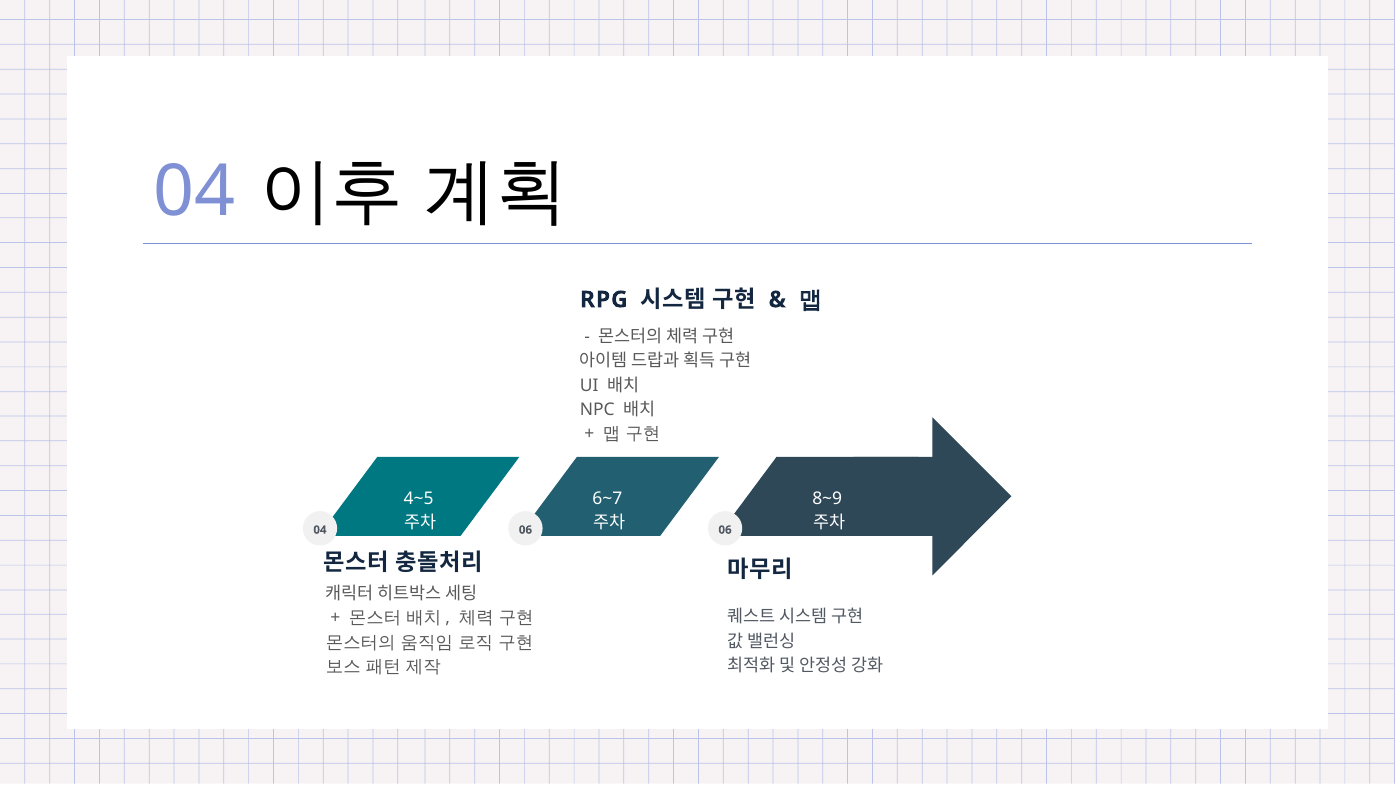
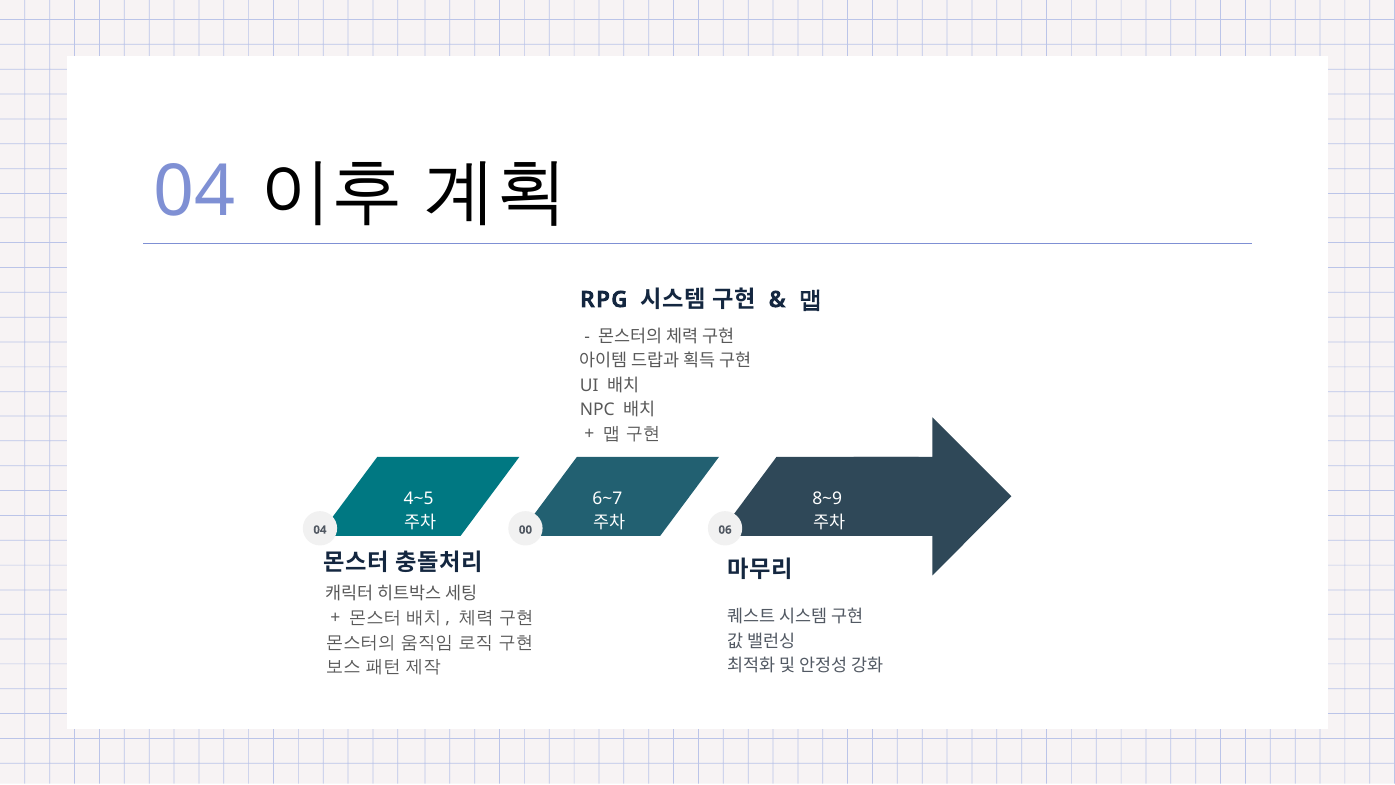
04 06: 06 -> 00
